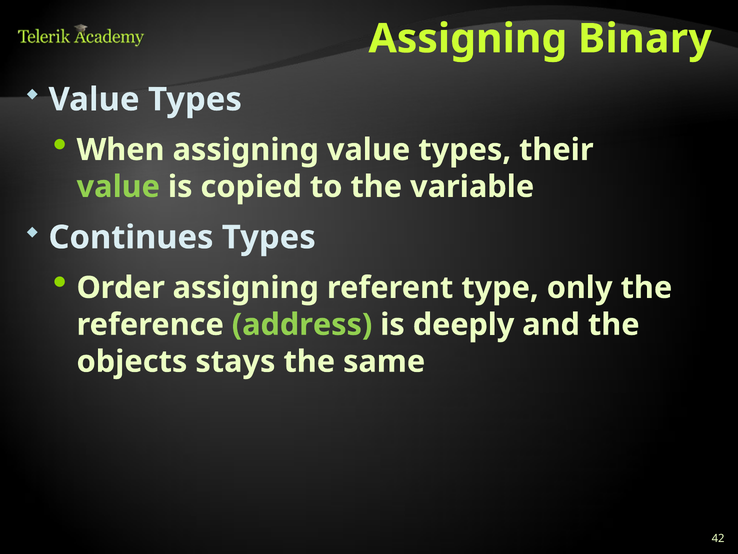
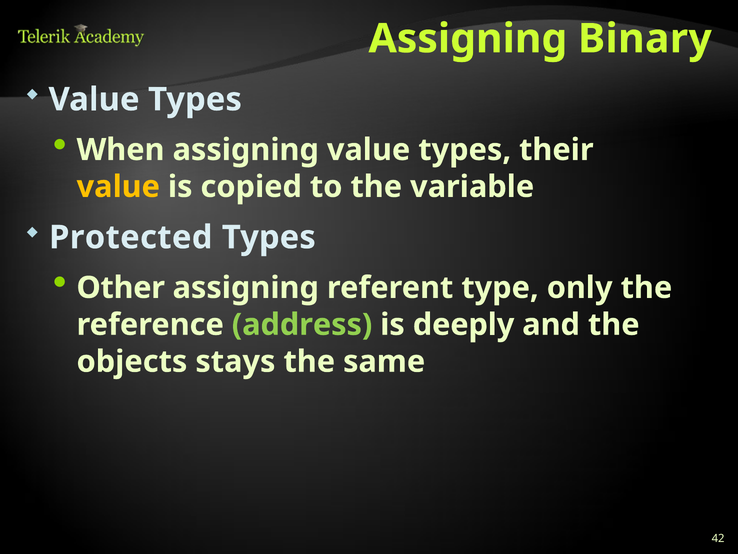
value at (118, 187) colour: light green -> yellow
Continues: Continues -> Protected
Order: Order -> Other
